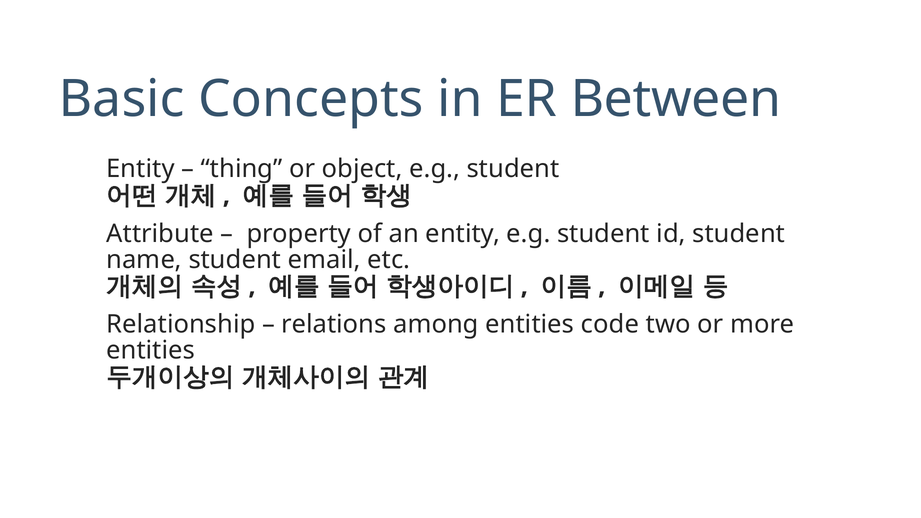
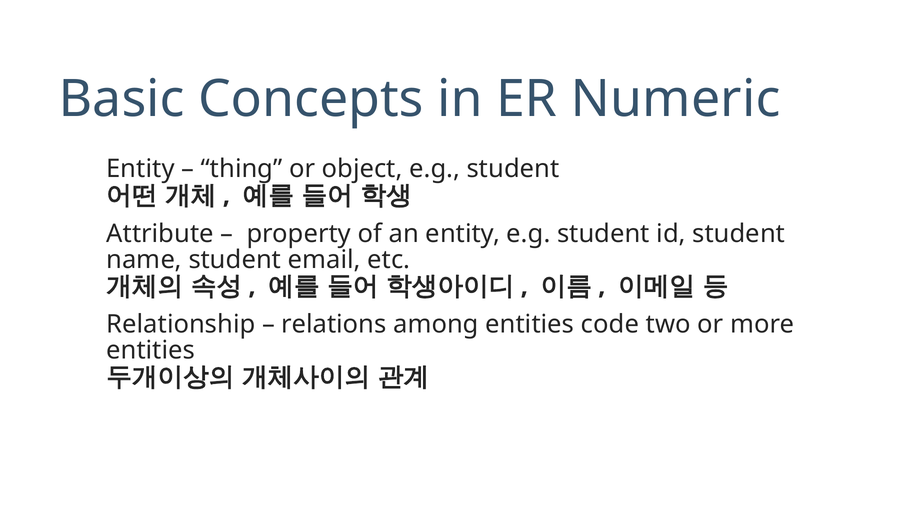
Between: Between -> Numeric
